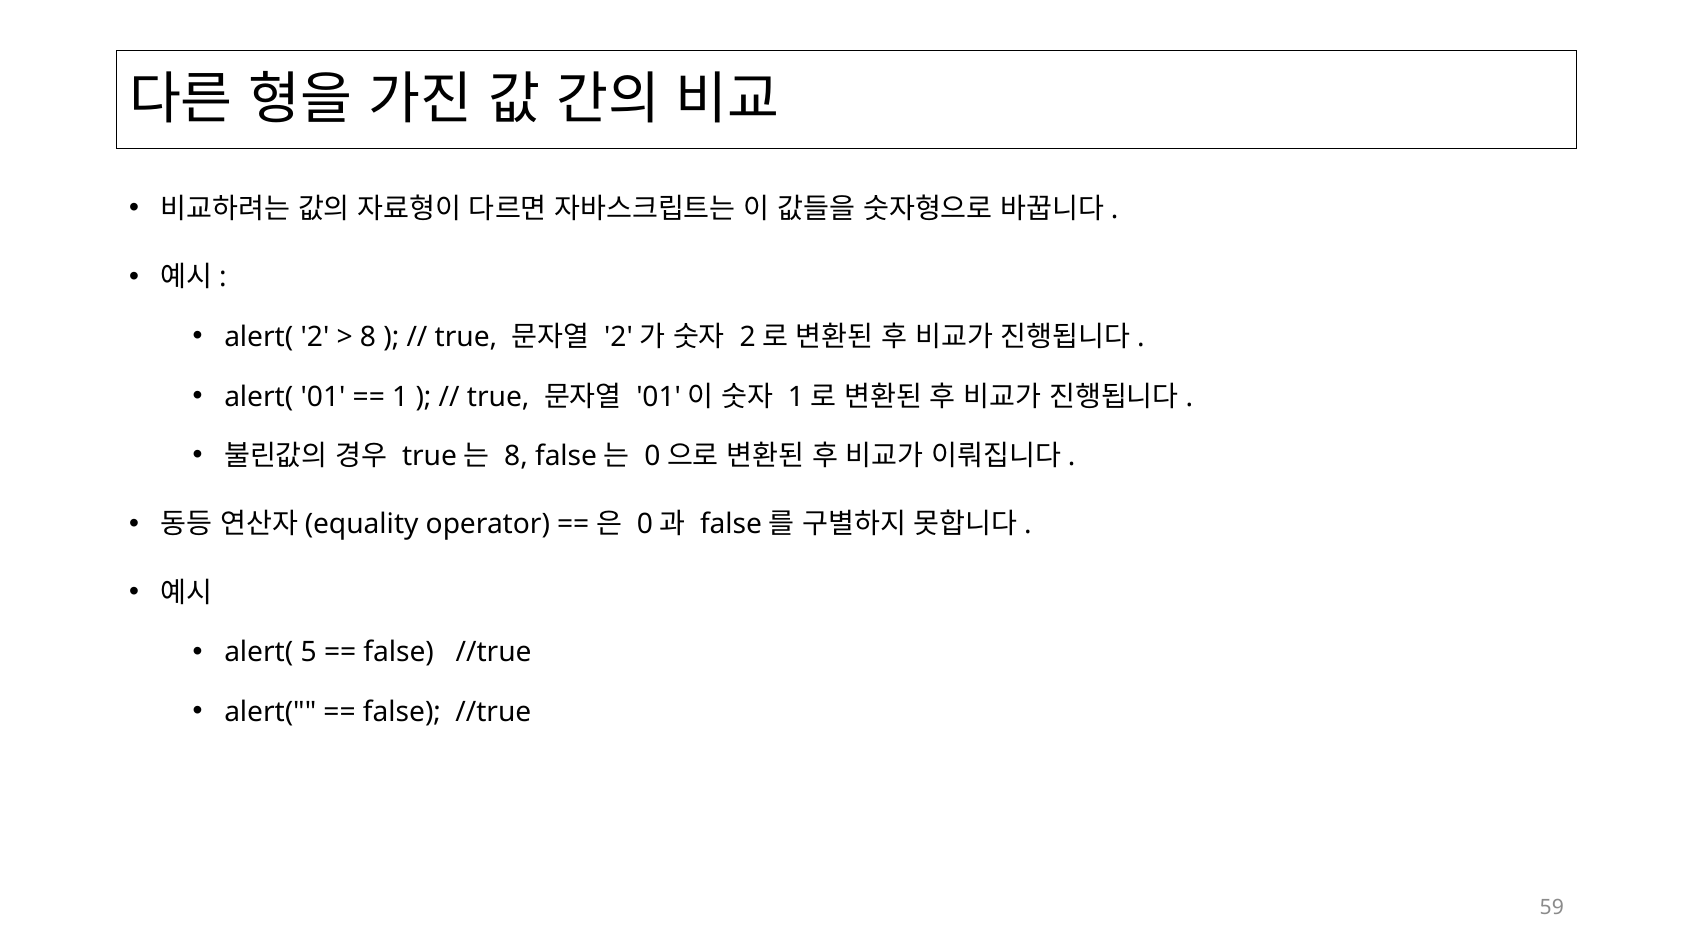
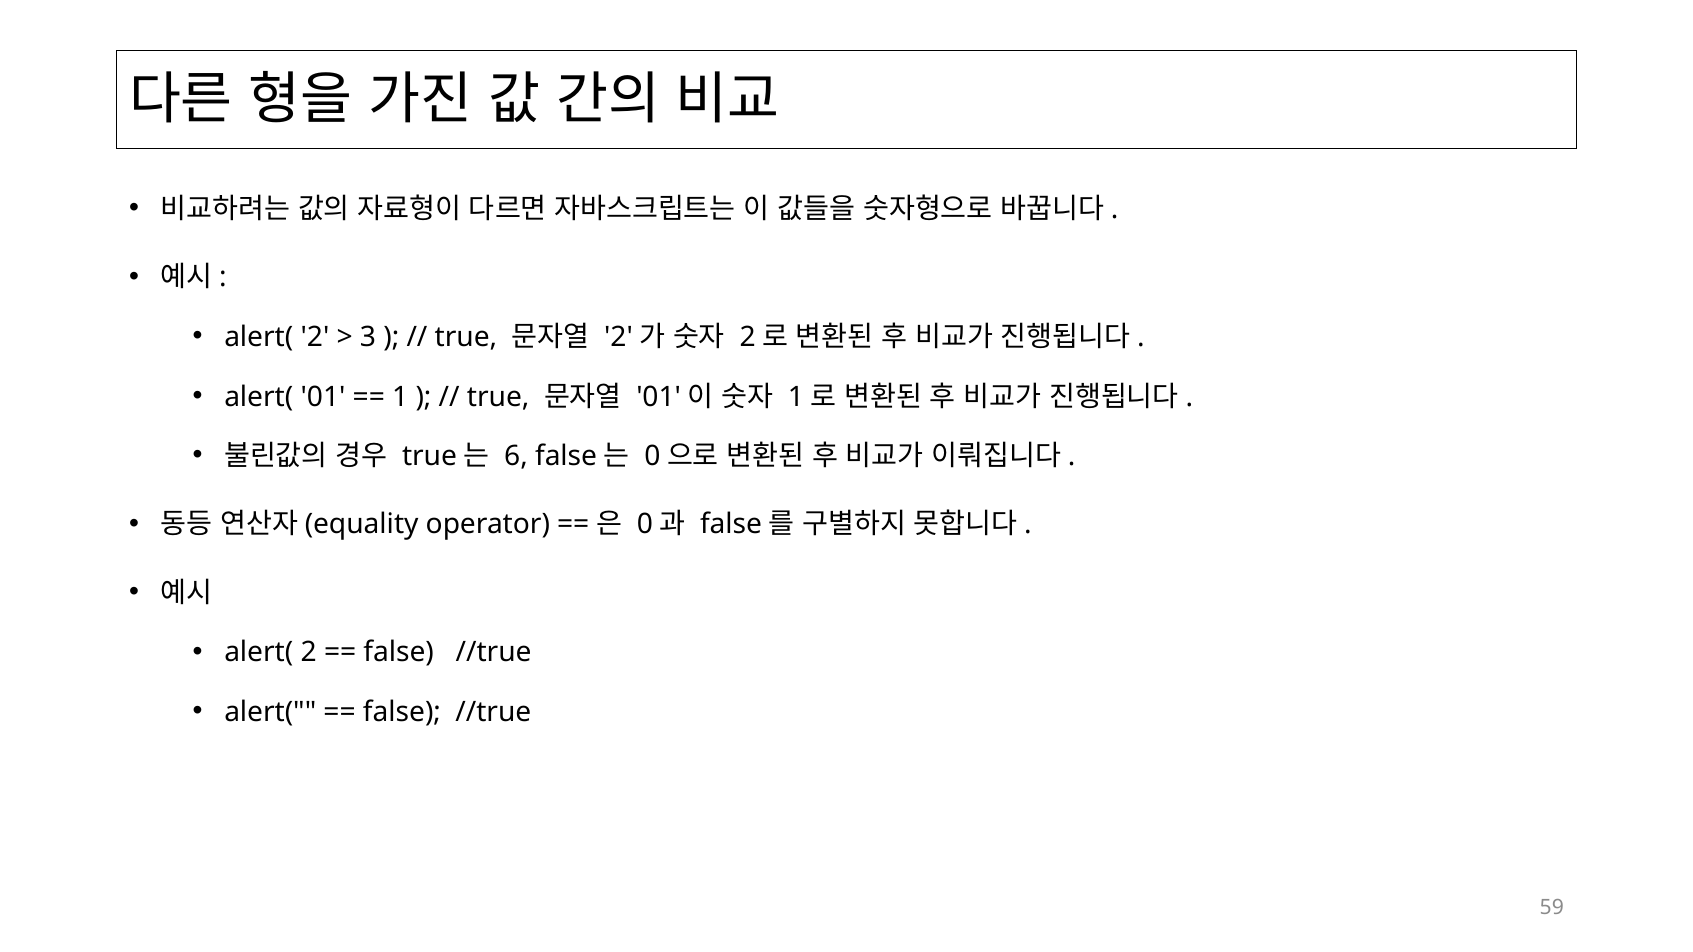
8 at (368, 337): 8 -> 3
8 at (516, 456): 8 -> 6
5 at (309, 653): 5 -> 2
